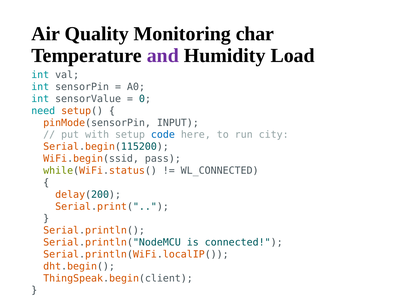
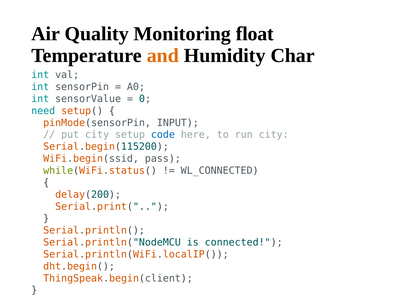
char: char -> float
and colour: purple -> orange
Load: Load -> Char
put with: with -> city
